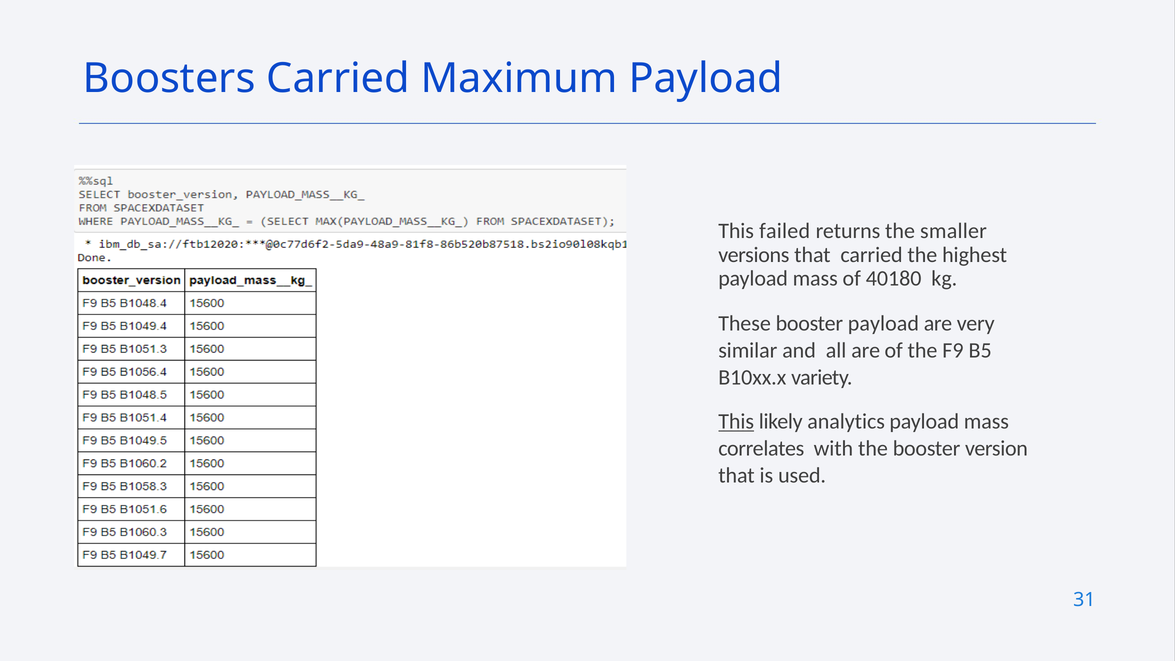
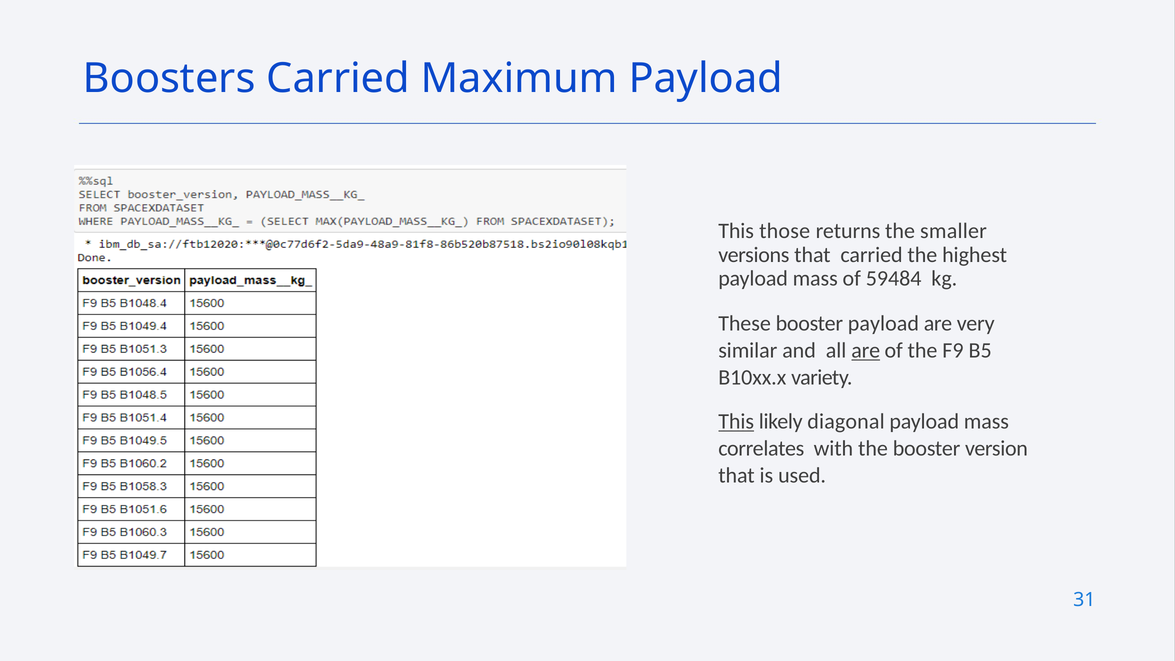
failed: failed -> those
40180: 40180 -> 59484
are at (866, 350) underline: none -> present
analytics: analytics -> diagonal
